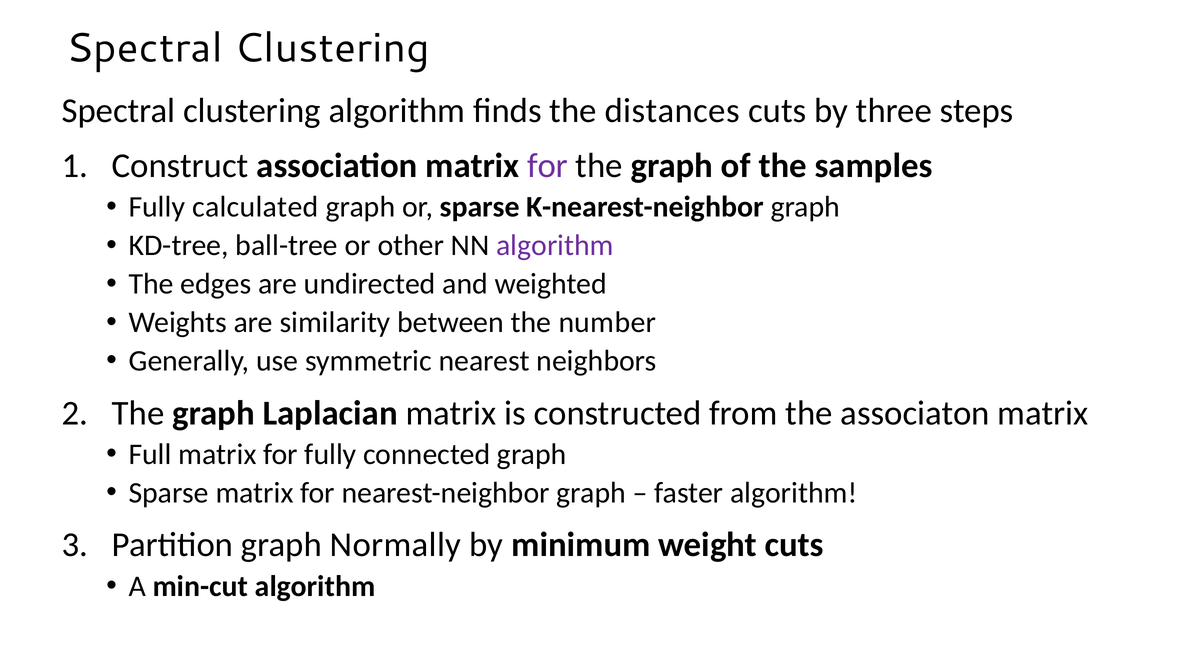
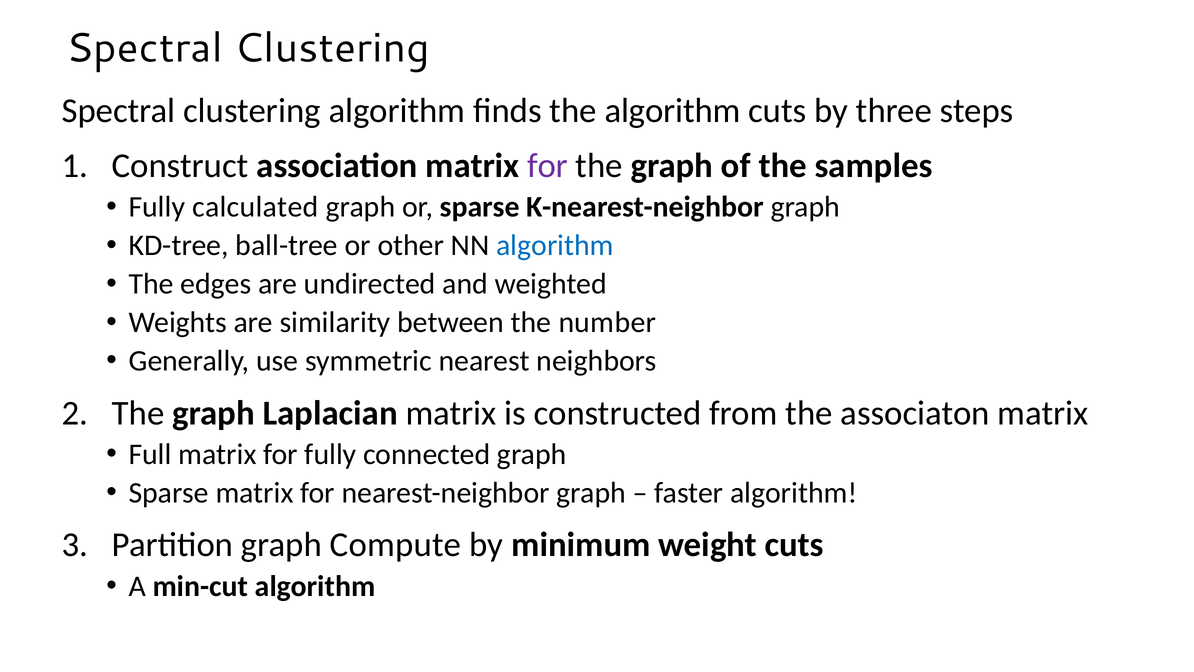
the distances: distances -> algorithm
algorithm at (555, 245) colour: purple -> blue
Normally: Normally -> Compute
